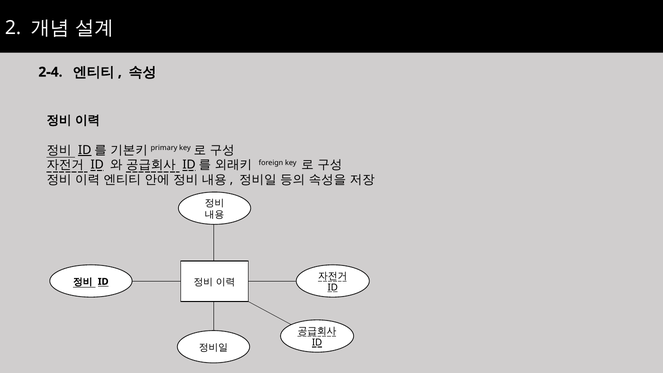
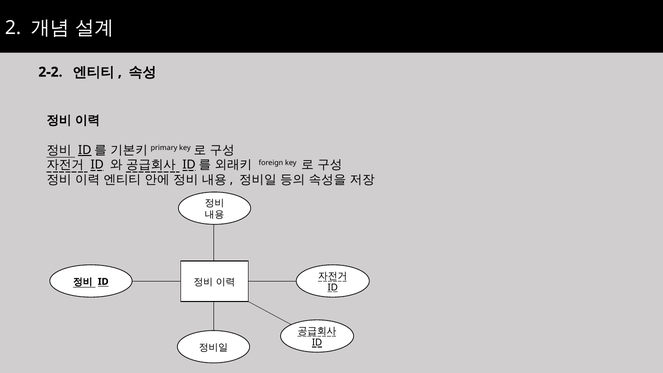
2-4: 2-4 -> 2-2
